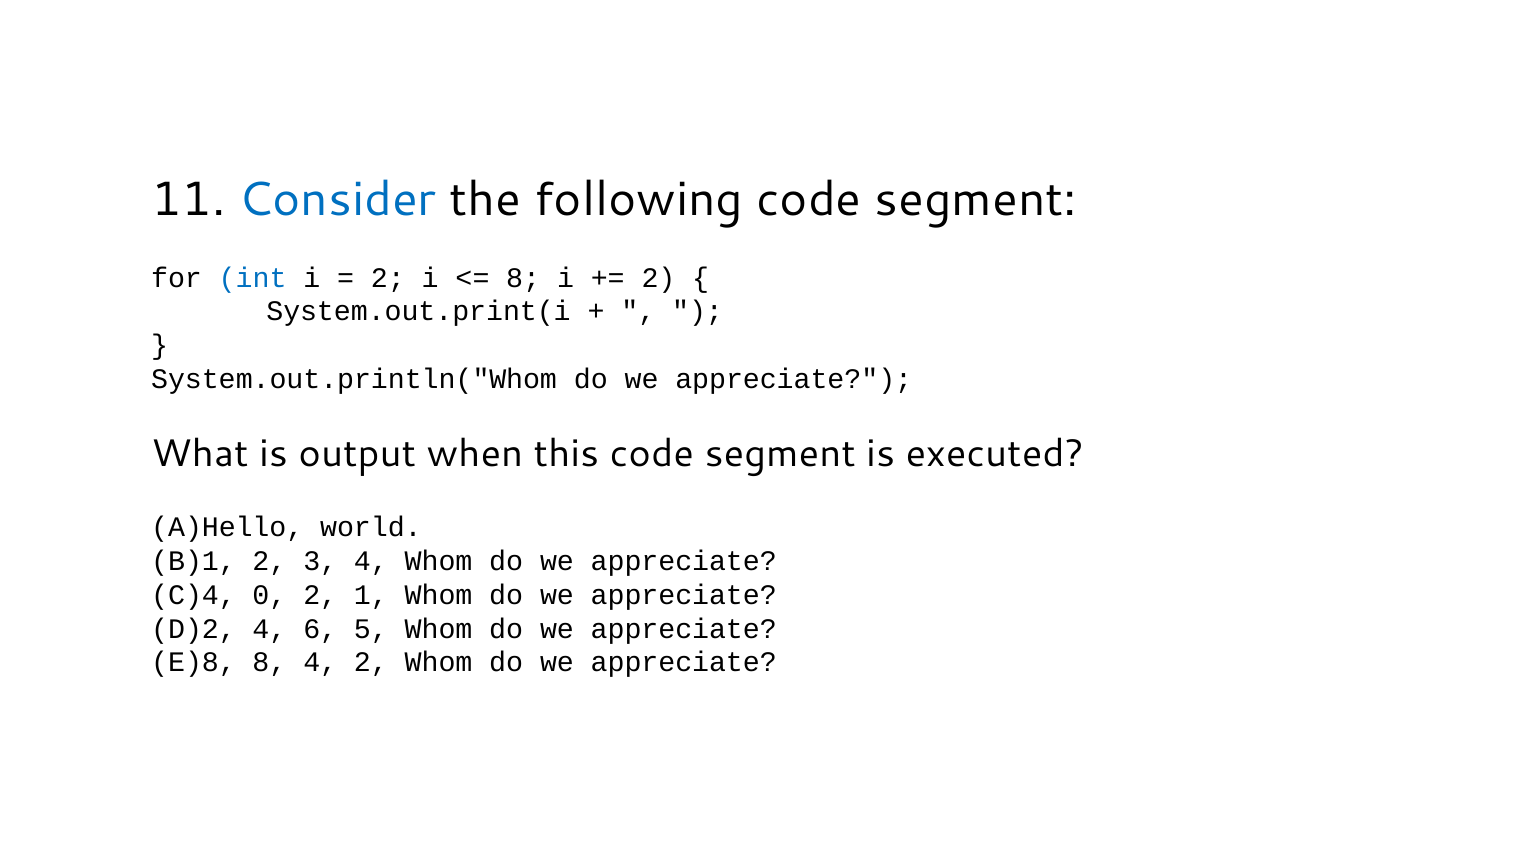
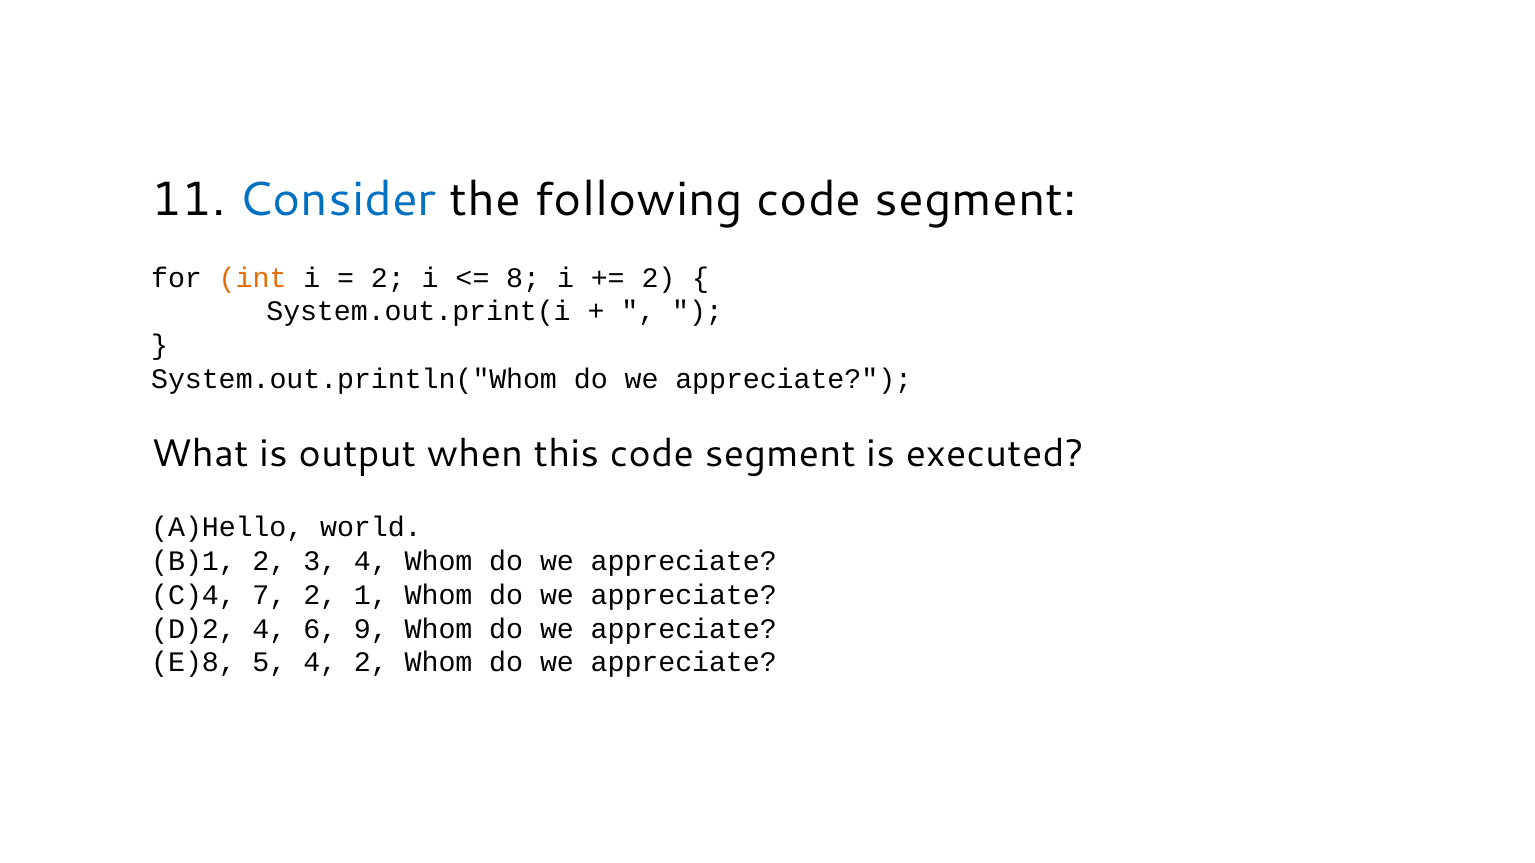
int colour: blue -> orange
0: 0 -> 7
5: 5 -> 9
8 at (269, 663): 8 -> 5
